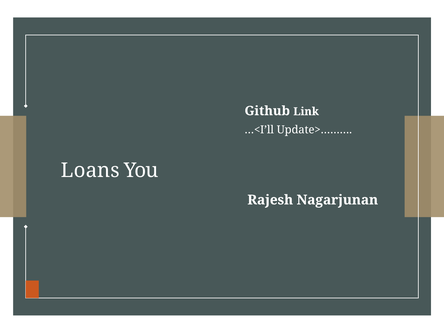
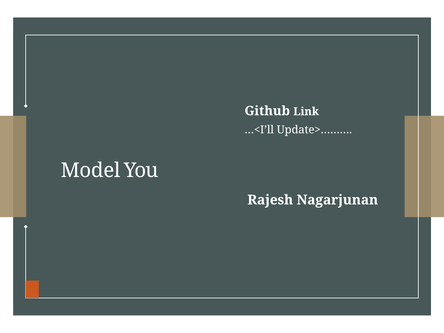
Loans: Loans -> Model
